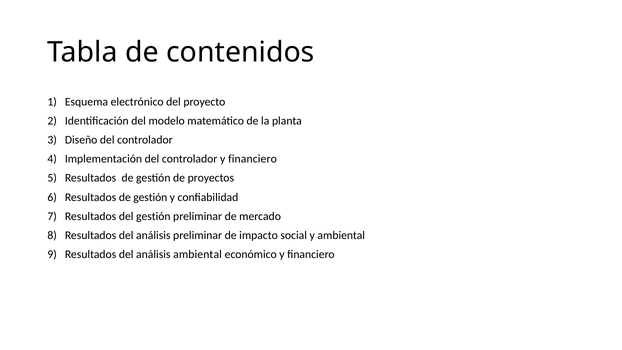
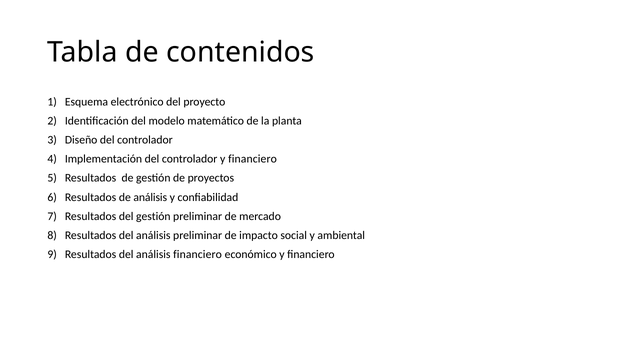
gestión at (150, 197): gestión -> análisis
análisis ambiental: ambiental -> financiero
